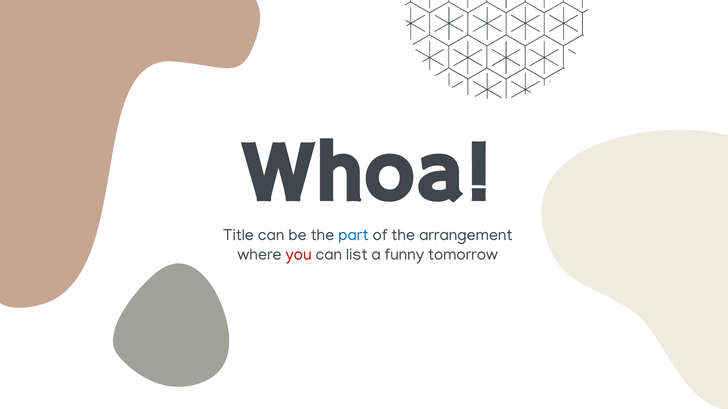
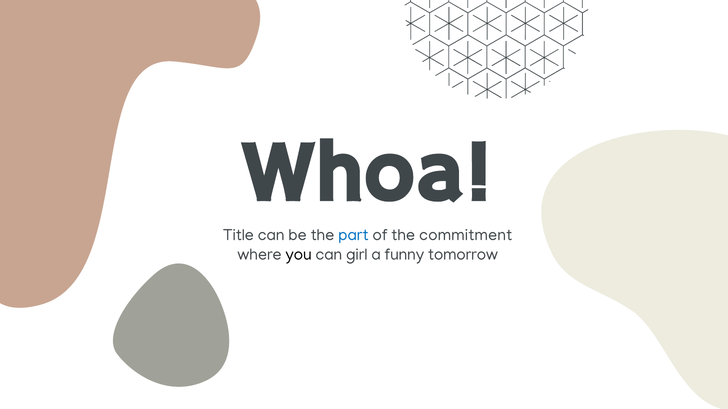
arrangement: arrangement -> commitment
you colour: red -> black
list: list -> girl
